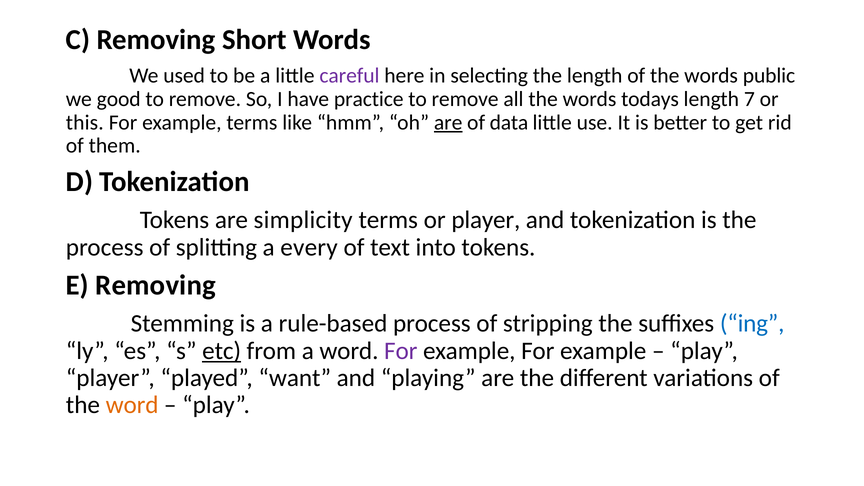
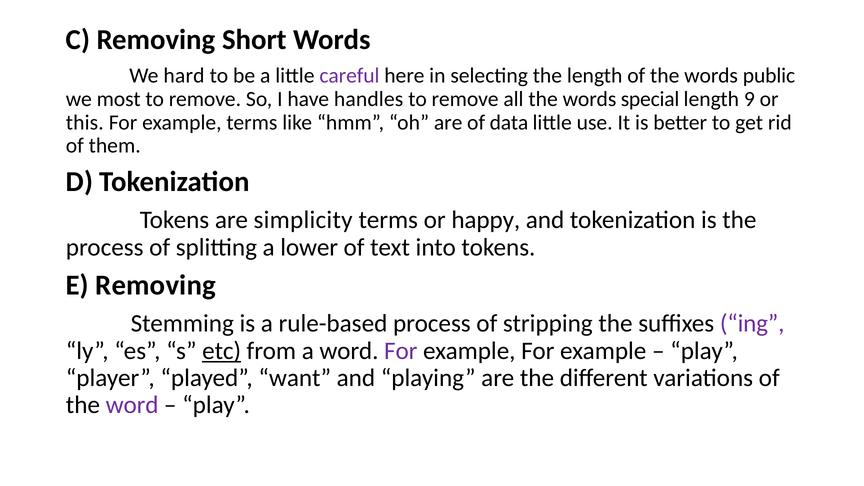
used: used -> hard
good: good -> most
practice: practice -> handles
todays: todays -> special
7: 7 -> 9
are at (448, 122) underline: present -> none
or player: player -> happy
every: every -> lower
ing colour: blue -> purple
word at (132, 405) colour: orange -> purple
